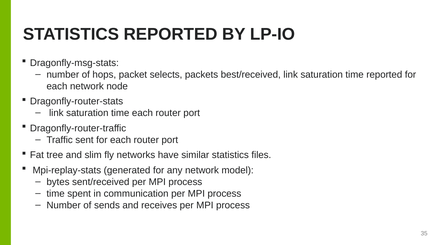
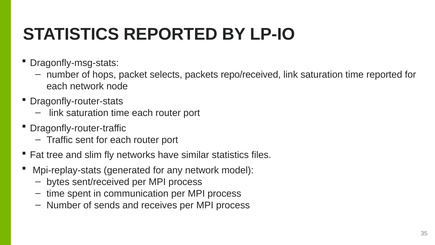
best/received: best/received -> repo/received
